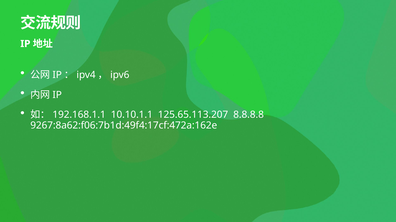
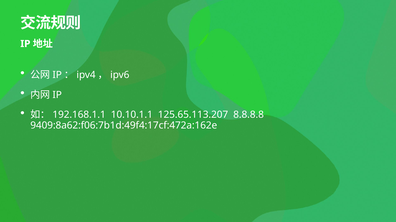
9267:8a62:f06:7b1d:49f4:17cf:472a:162e: 9267:8a62:f06:7b1d:49f4:17cf:472a:162e -> 9409:8a62:f06:7b1d:49f4:17cf:472a:162e
